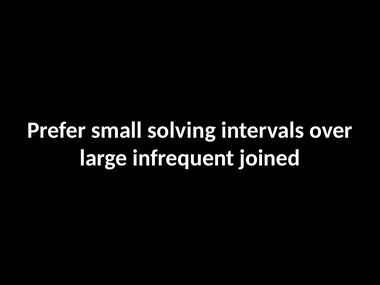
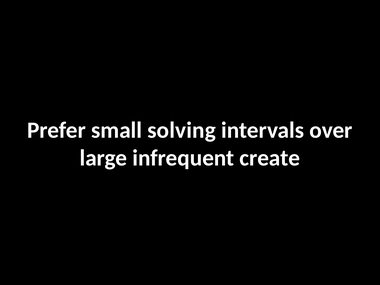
joined: joined -> create
